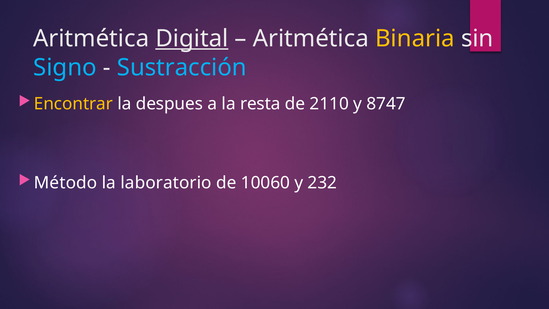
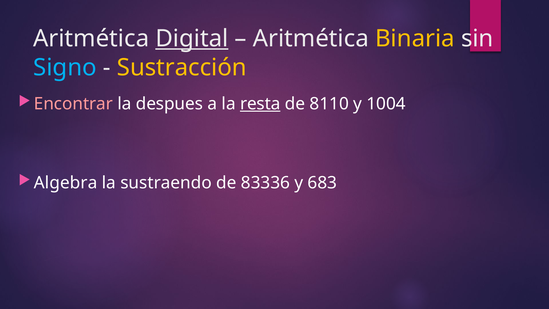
Sustracción colour: light blue -> yellow
Encontrar colour: yellow -> pink
resta underline: none -> present
2110: 2110 -> 8110
8747: 8747 -> 1004
Método: Método -> Algebra
laboratorio: laboratorio -> sustraendo
10060: 10060 -> 83336
232: 232 -> 683
